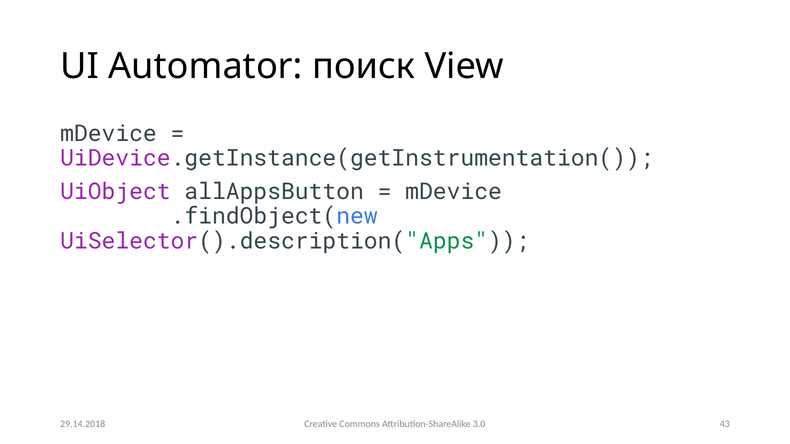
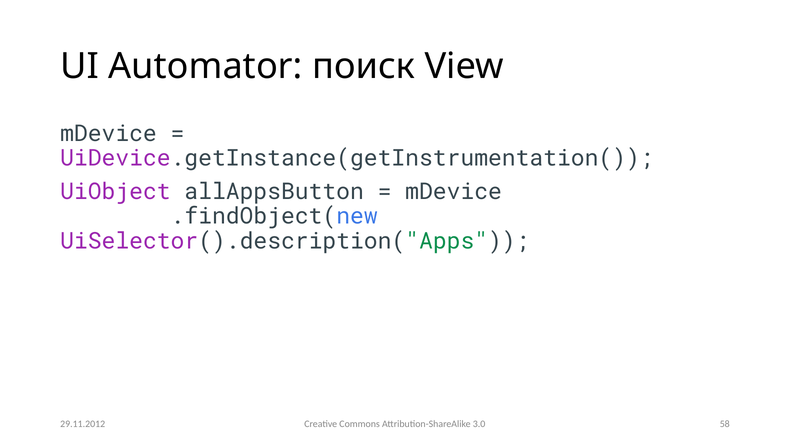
43: 43 -> 58
29.14.2018: 29.14.2018 -> 29.11.2012
